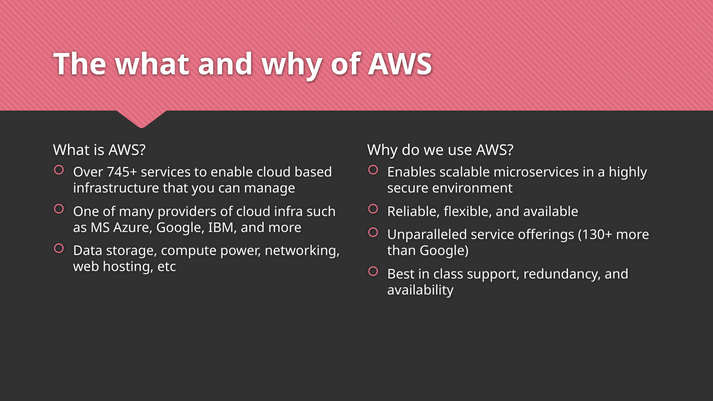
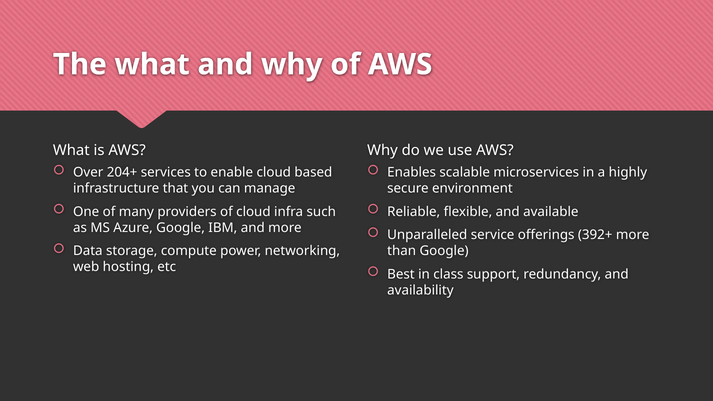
745+: 745+ -> 204+
130+: 130+ -> 392+
